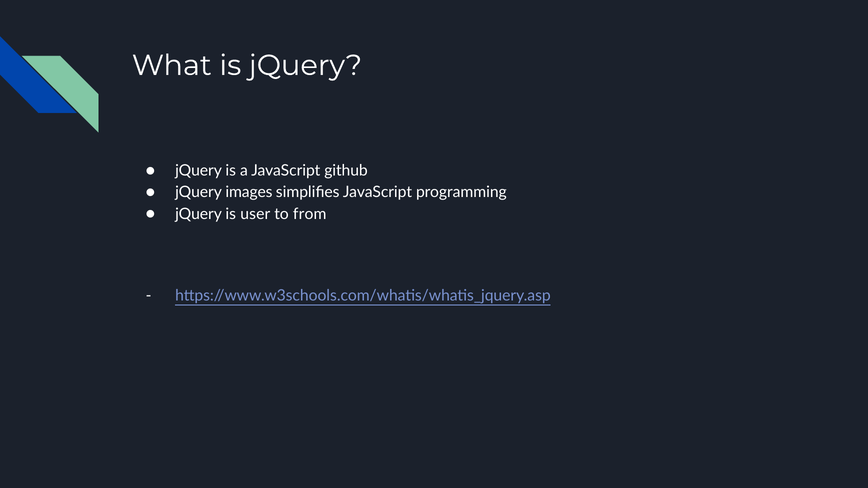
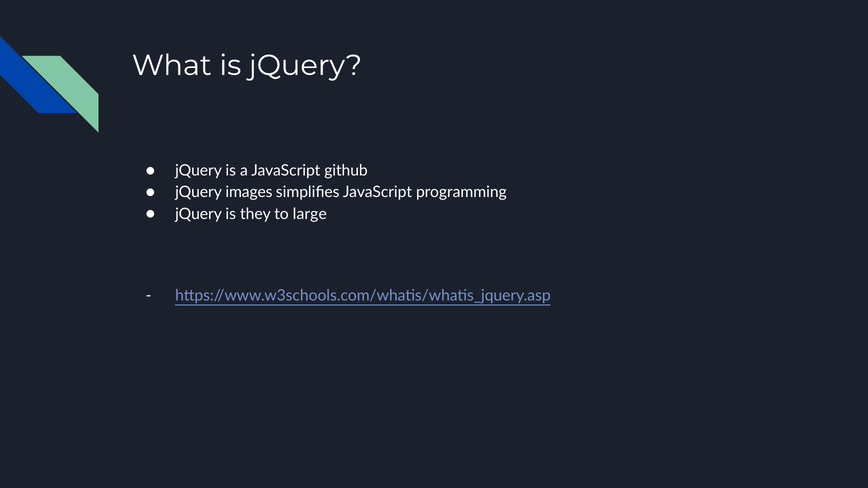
user: user -> they
from: from -> large
